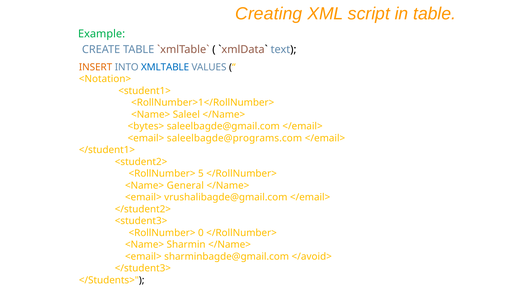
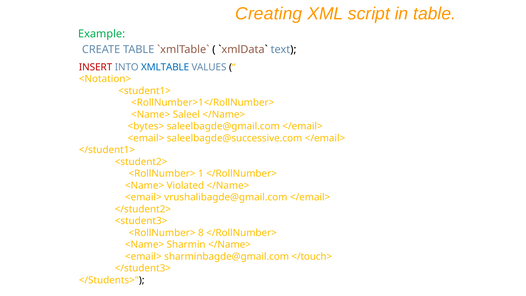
INSERT colour: orange -> red
saleelbagde@programs.com: saleelbagde@programs.com -> saleelbagde@successive.com
5: 5 -> 1
General: General -> Violated
0: 0 -> 8
</avoid>: </avoid> -> </touch>
